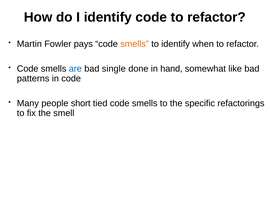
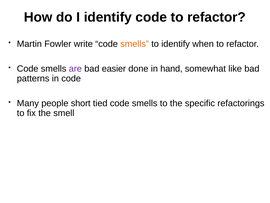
pays: pays -> write
are colour: blue -> purple
single: single -> easier
